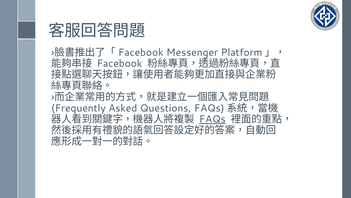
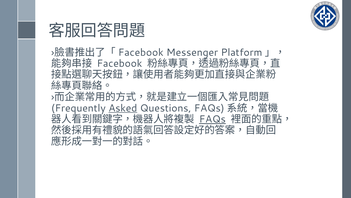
Asked underline: none -> present
